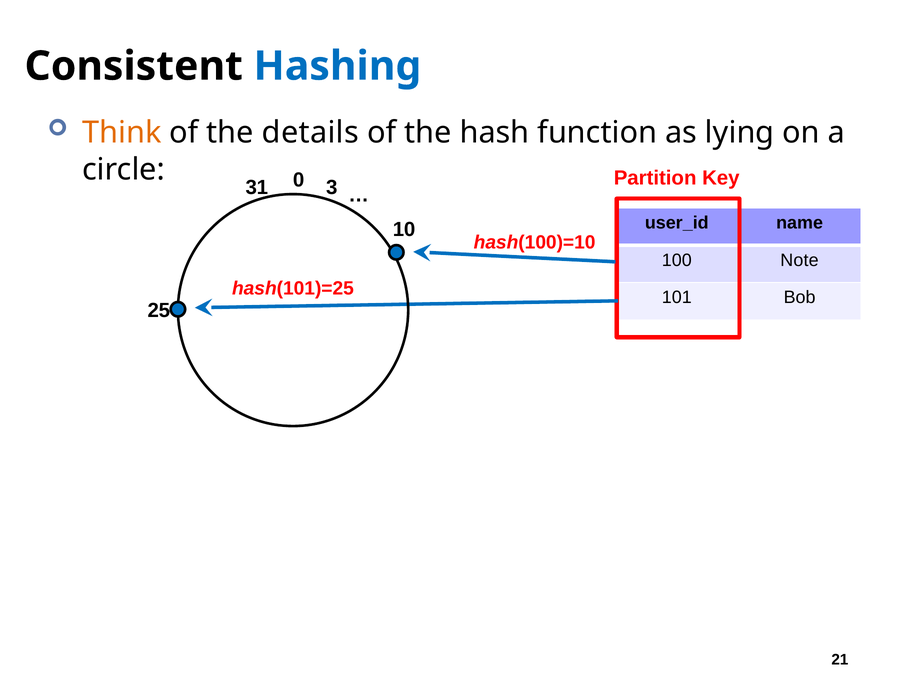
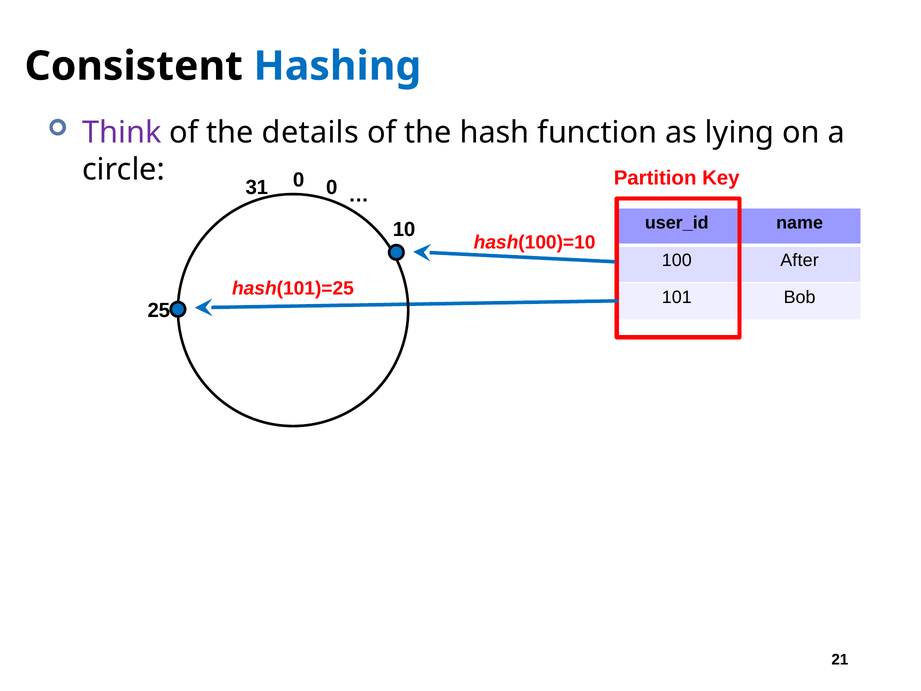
Think colour: orange -> purple
0 3: 3 -> 0
Note: Note -> After
